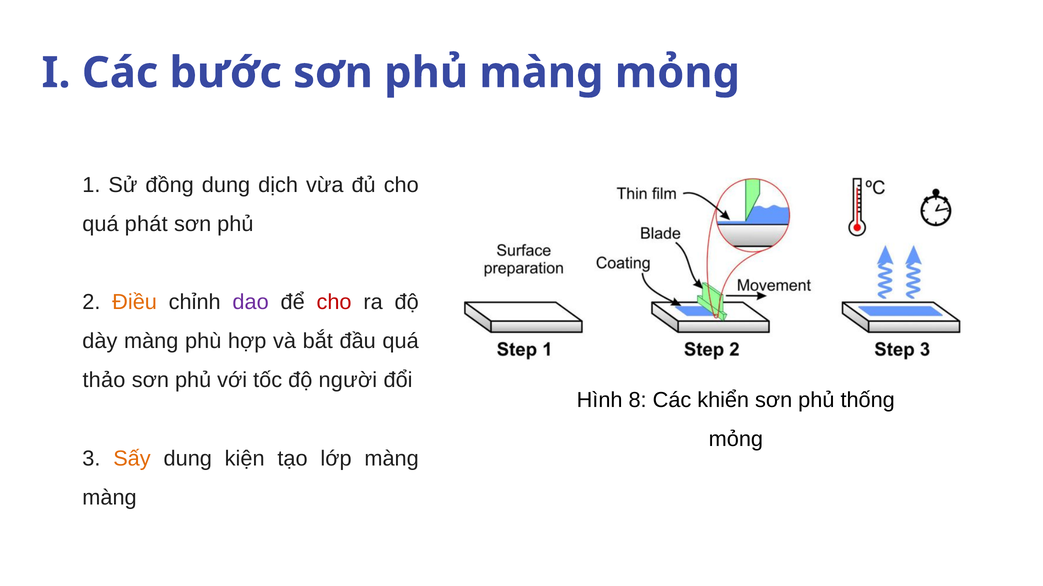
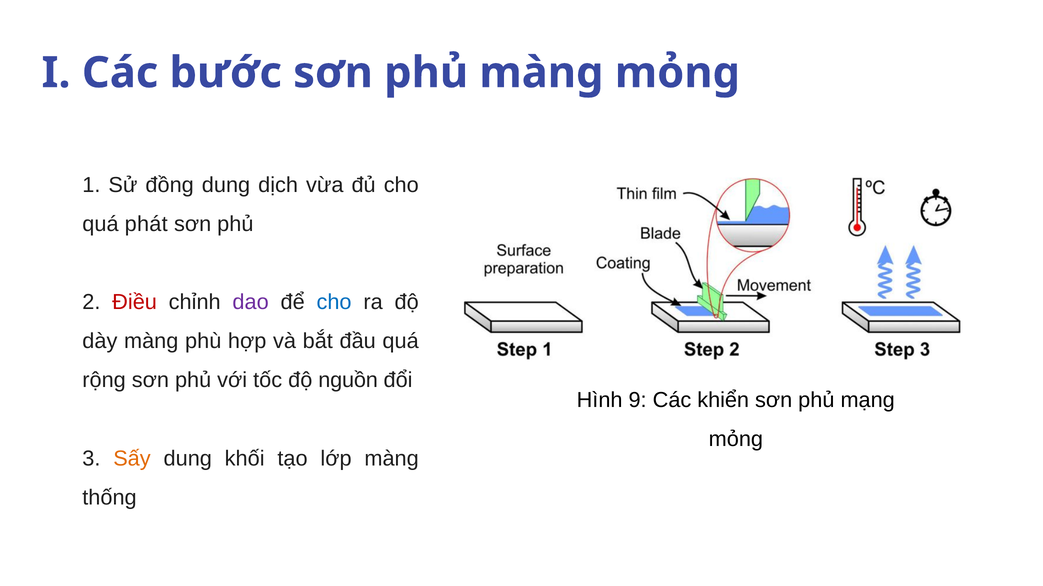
Điều colour: orange -> red
cho at (334, 302) colour: red -> blue
thảo: thảo -> rộng
người: người -> nguồn
8: 8 -> 9
thống: thống -> mạng
kiện: kiện -> khối
màng at (110, 498): màng -> thống
